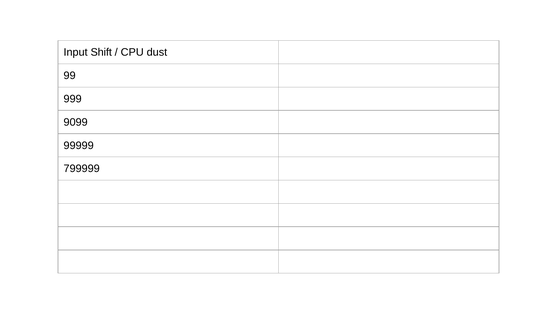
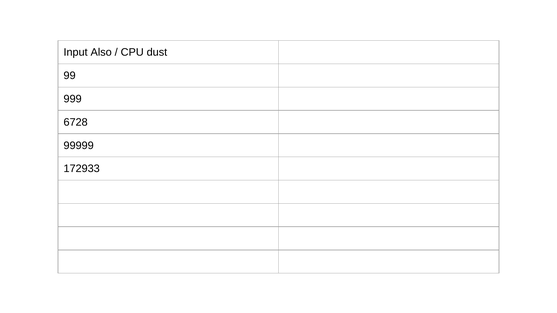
Shift: Shift -> Also
9099: 9099 -> 6728
799999: 799999 -> 172933
